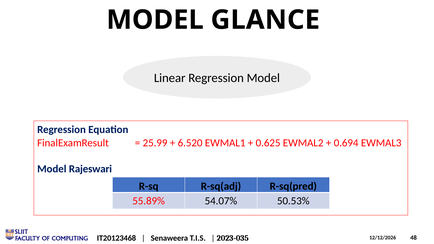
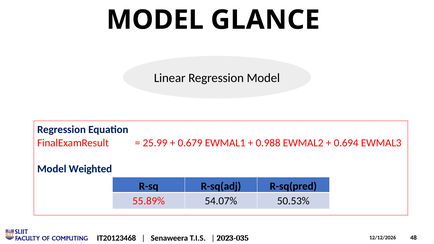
6.520: 6.520 -> 0.679
0.625: 0.625 -> 0.988
Rajeswari: Rajeswari -> Weighted
